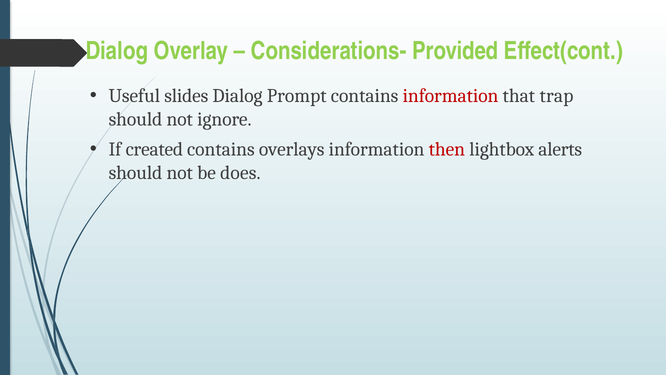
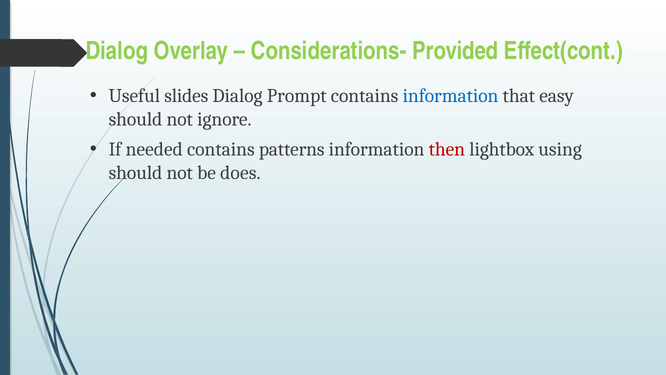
information at (451, 96) colour: red -> blue
trap: trap -> easy
created: created -> needed
overlays: overlays -> patterns
alerts: alerts -> using
